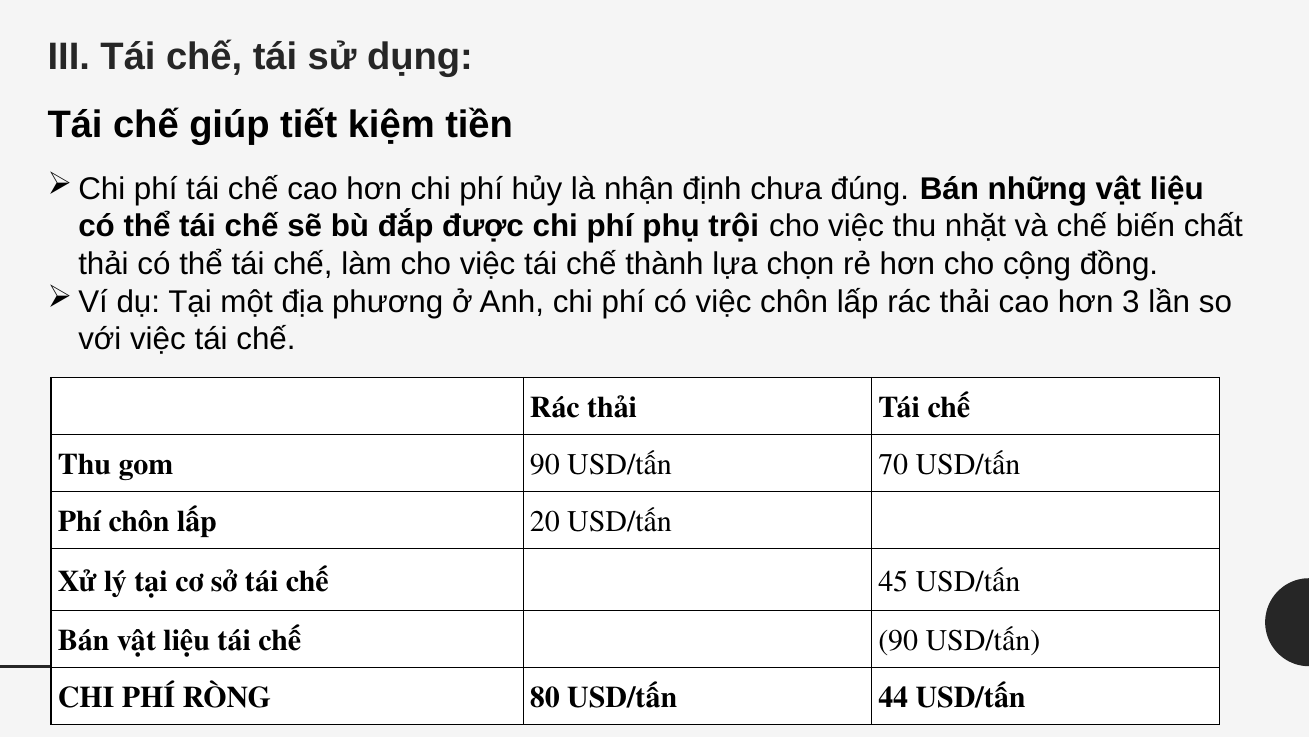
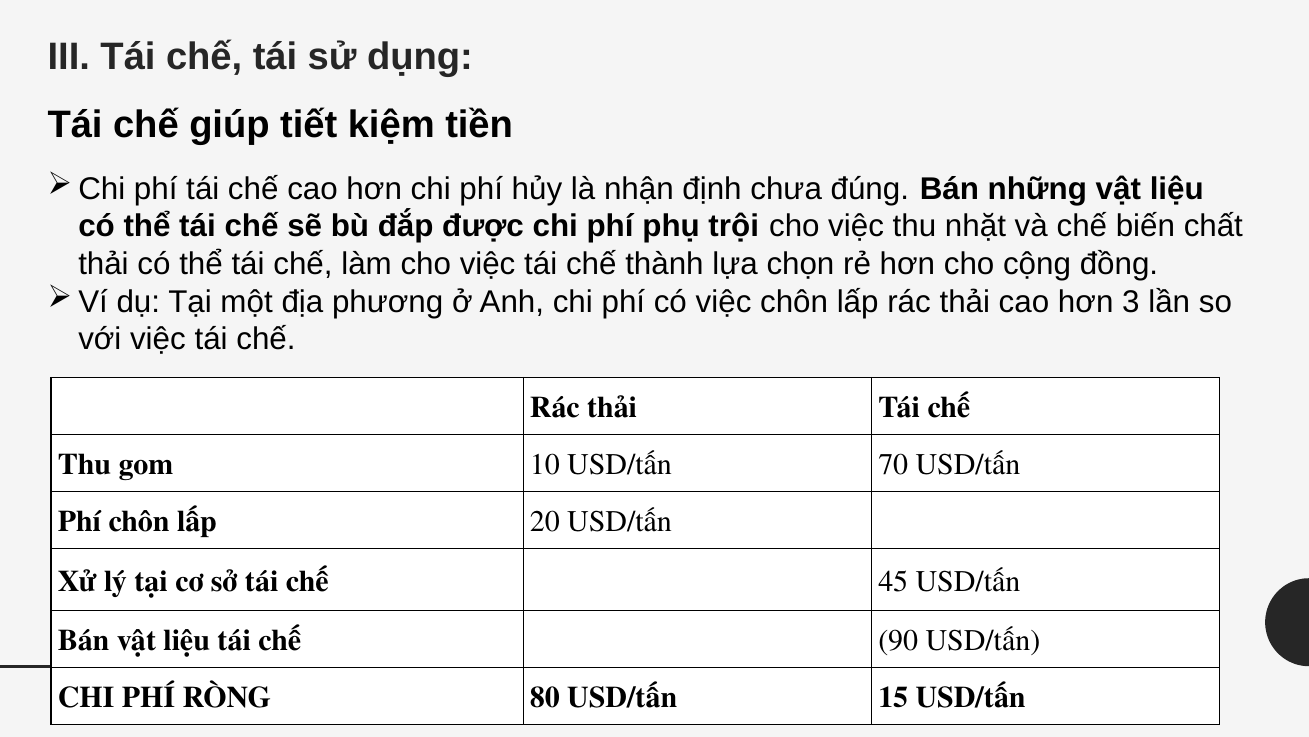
gom 90: 90 -> 10
44: 44 -> 15
